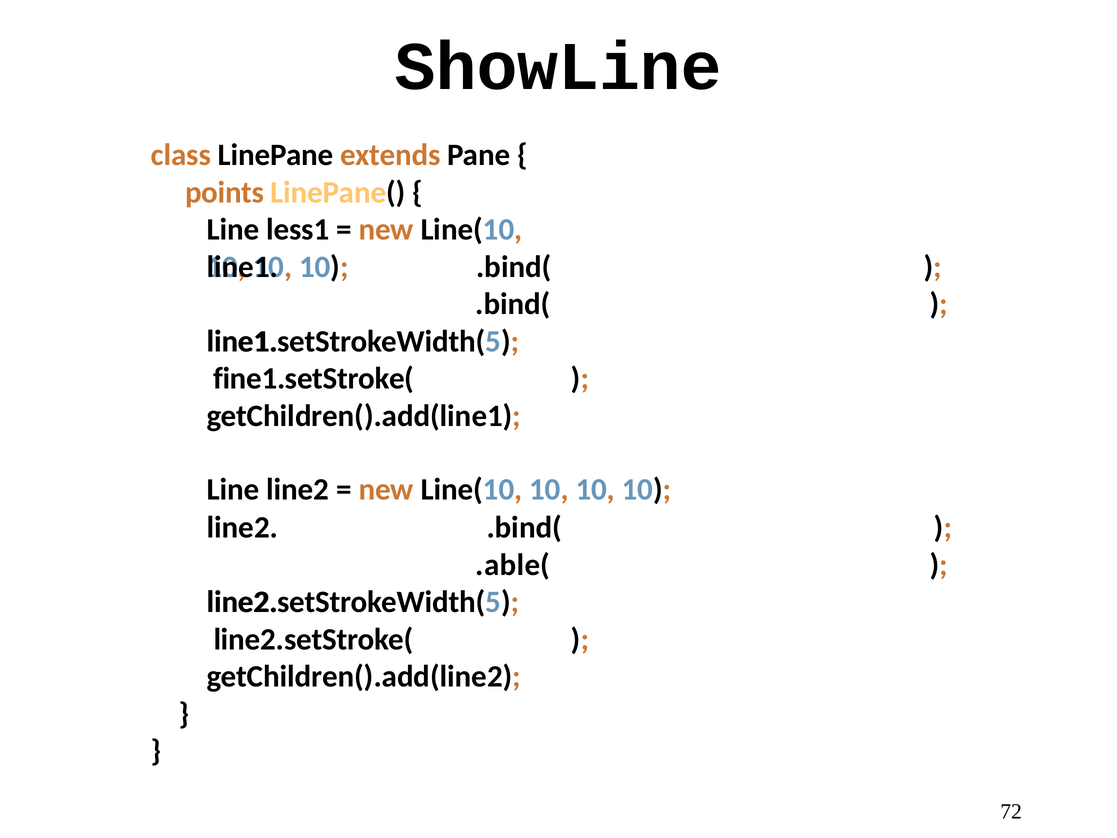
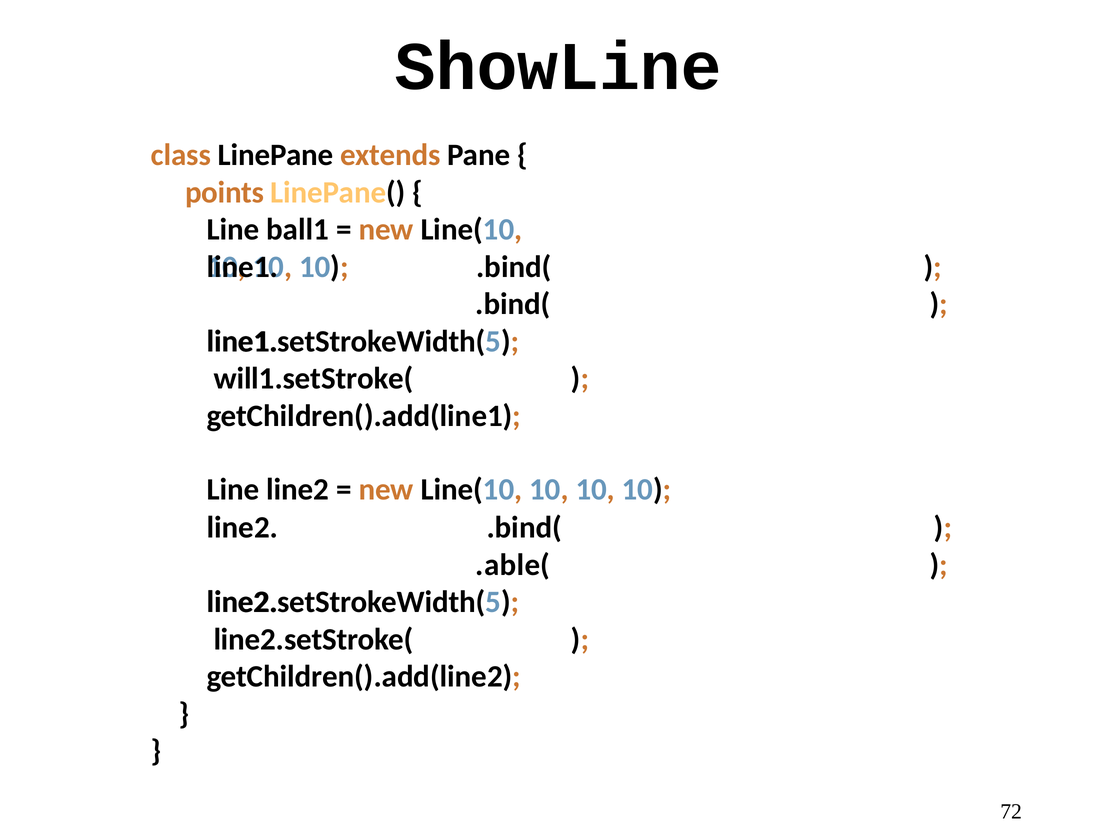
less1: less1 -> ball1
fine1.setStroke(: fine1.setStroke( -> will1.setStroke(
